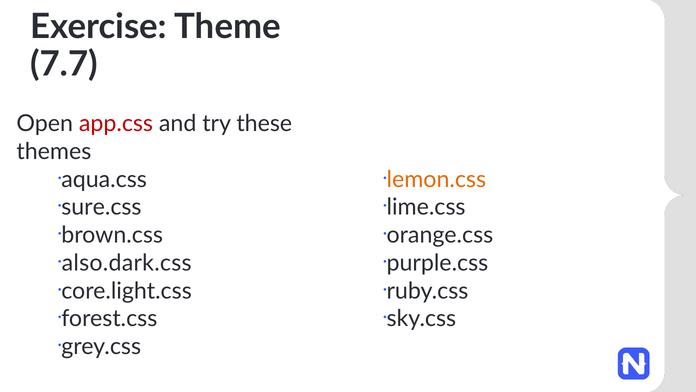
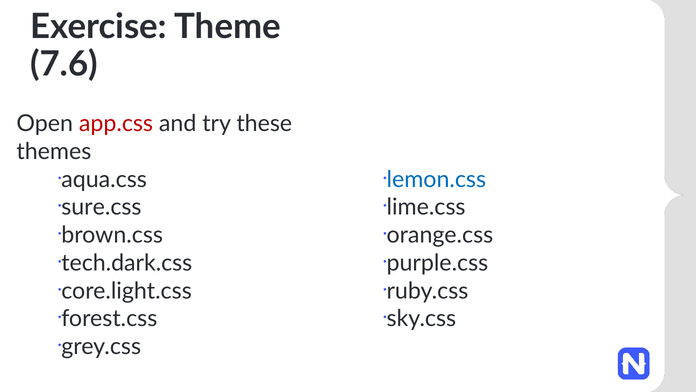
7.7: 7.7 -> 7.6
lemon.css colour: orange -> blue
also.dark.css: also.dark.css -> tech.dark.css
